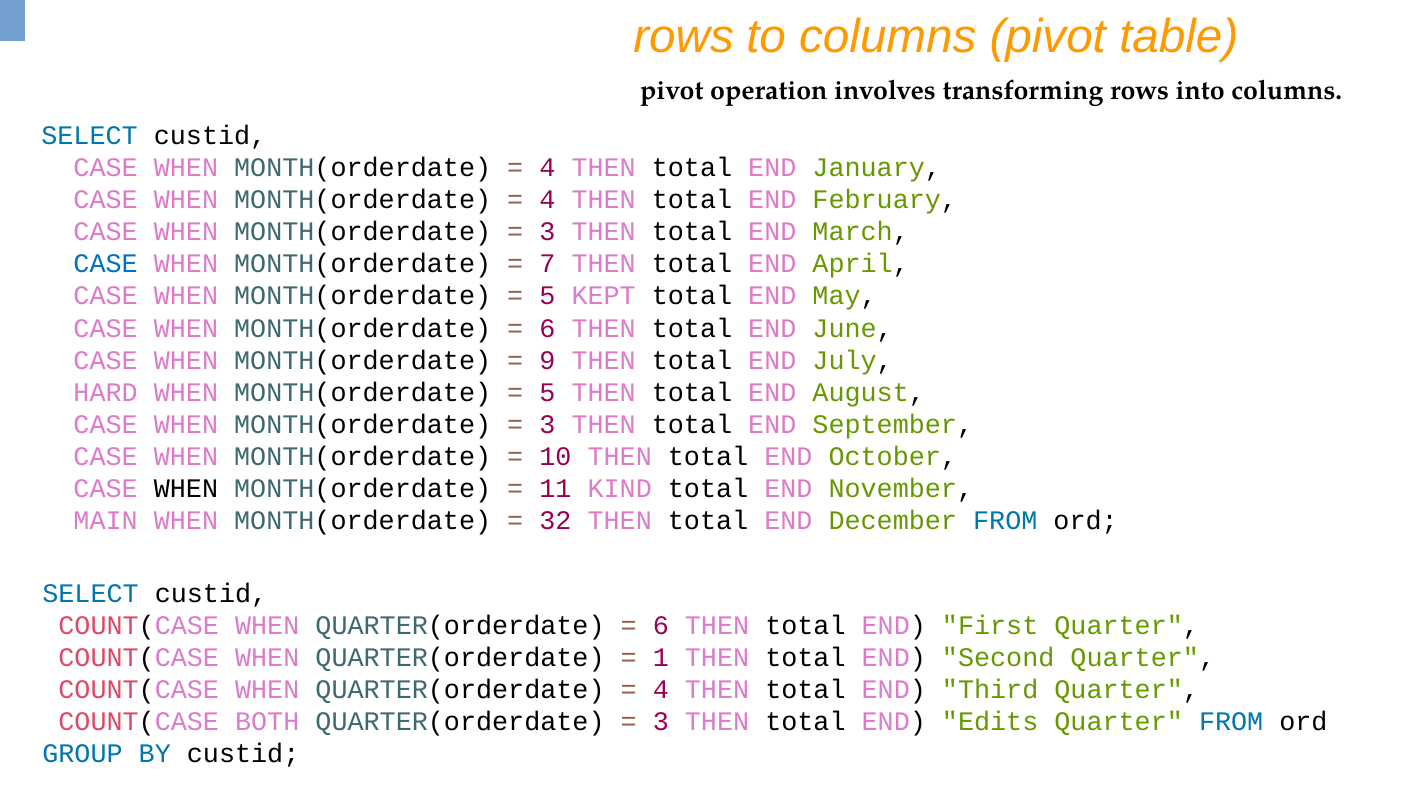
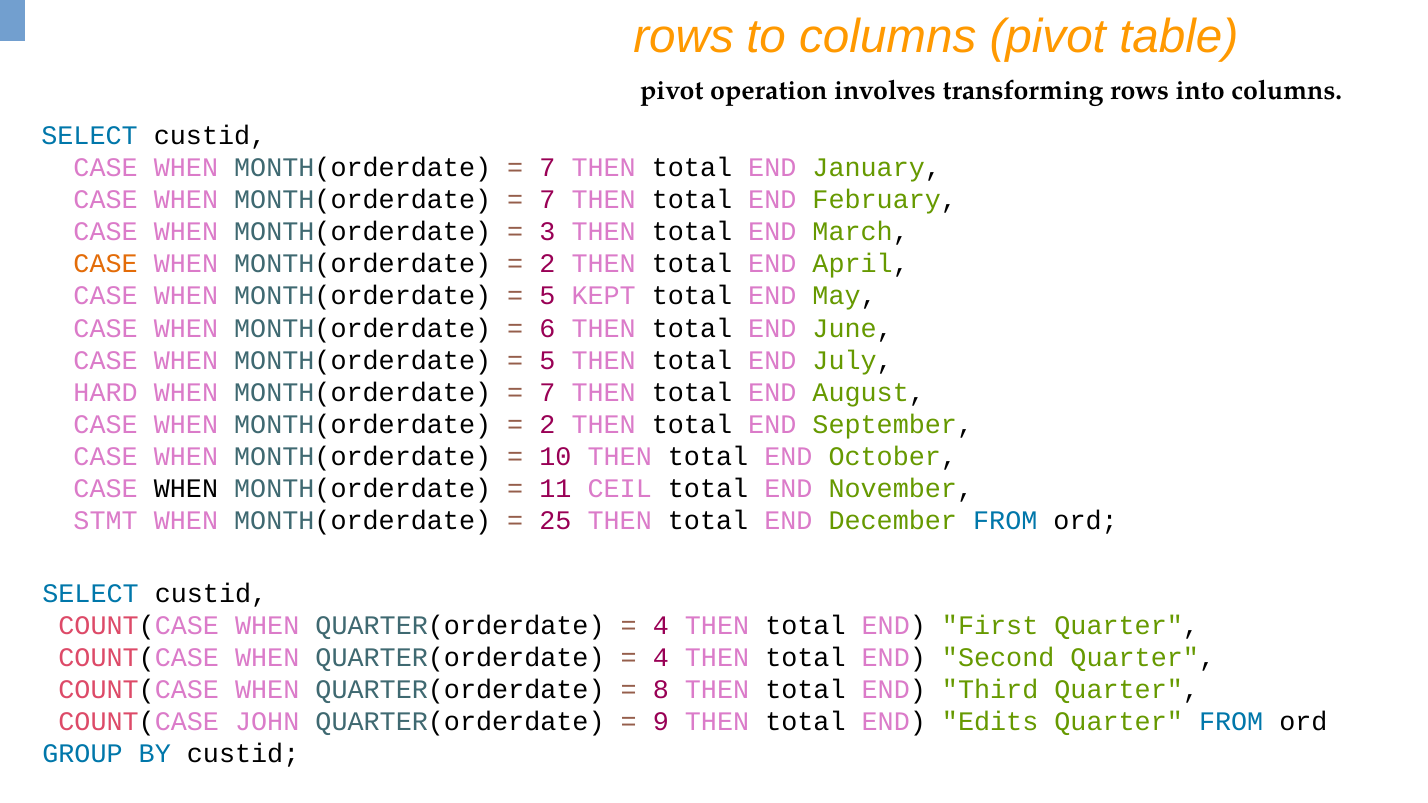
4 at (547, 168): 4 -> 7
4 at (547, 200): 4 -> 7
CASE at (106, 264) colour: blue -> orange
7 at (547, 264): 7 -> 2
9 at (547, 360): 9 -> 5
5 at (547, 393): 5 -> 7
3 at (547, 425): 3 -> 2
KIND: KIND -> CEIL
MAIN: MAIN -> STMT
32: 32 -> 25
6 at (661, 626): 6 -> 4
1 at (661, 658): 1 -> 4
4 at (661, 690): 4 -> 8
BOTH: BOTH -> JOHN
3 at (661, 722): 3 -> 9
